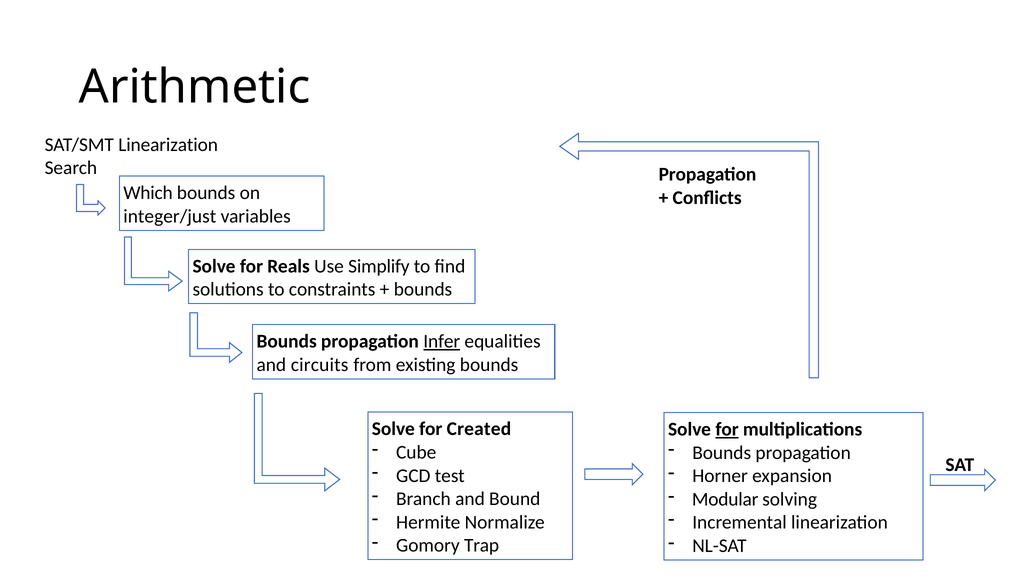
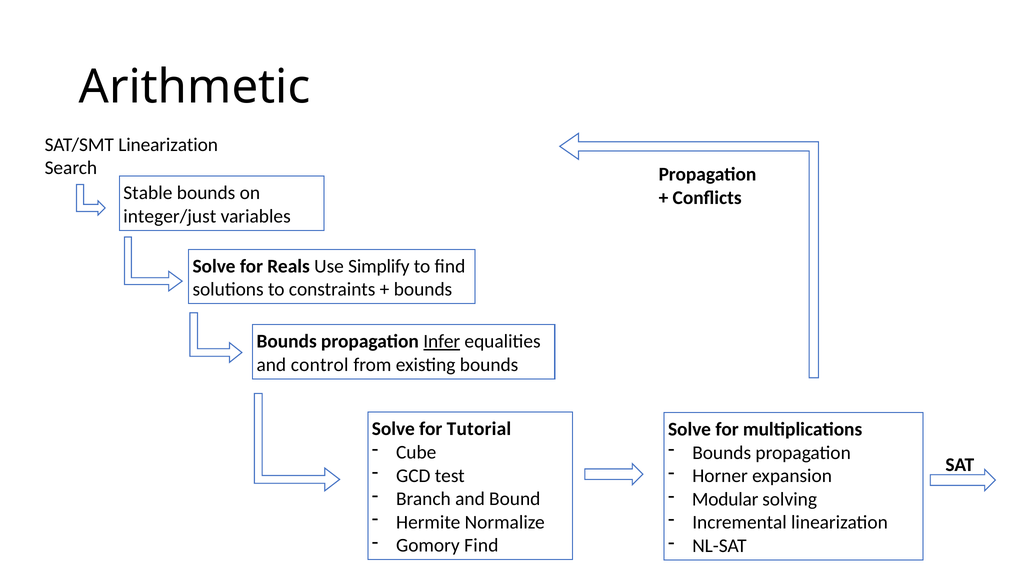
Which: Which -> Stable
circuits: circuits -> control
Created: Created -> Tutorial
for at (727, 429) underline: present -> none
Gomory Trap: Trap -> Find
